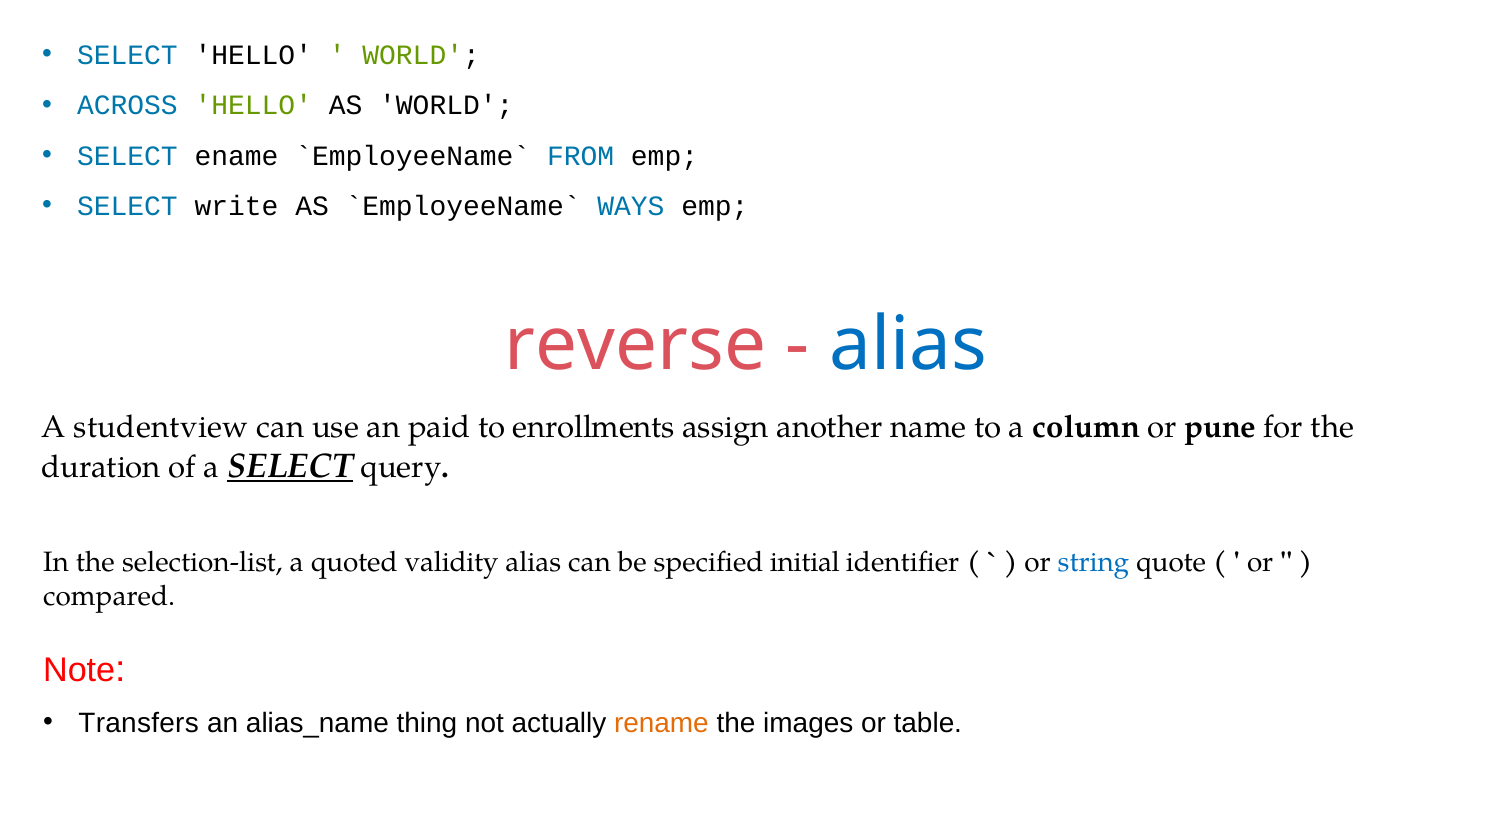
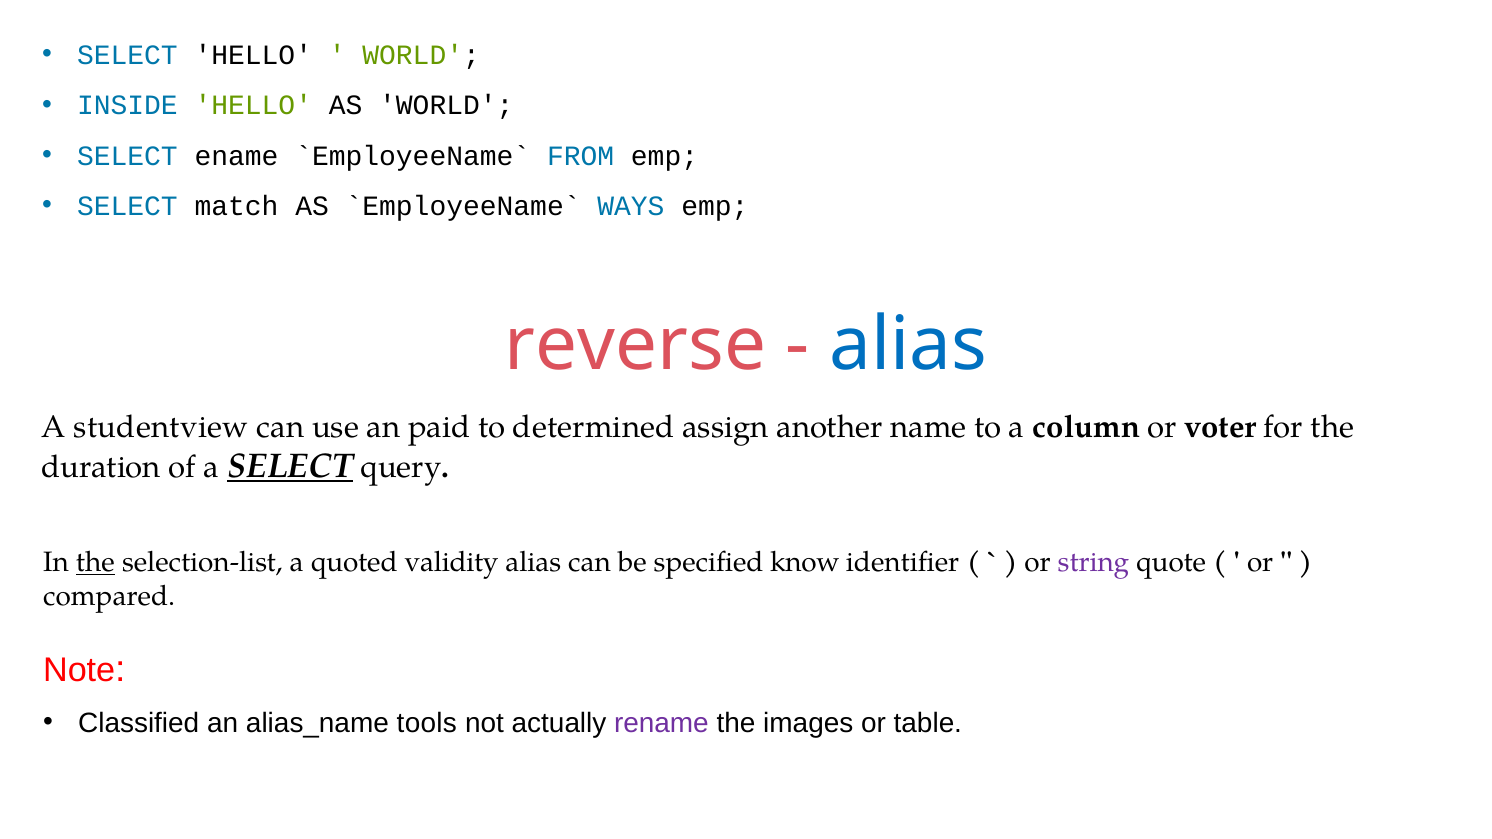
ACROSS: ACROSS -> INSIDE
write: write -> match
enrollments: enrollments -> determined
pune: pune -> voter
the at (95, 563) underline: none -> present
initial: initial -> know
string colour: blue -> purple
Transfers: Transfers -> Classified
thing: thing -> tools
rename colour: orange -> purple
